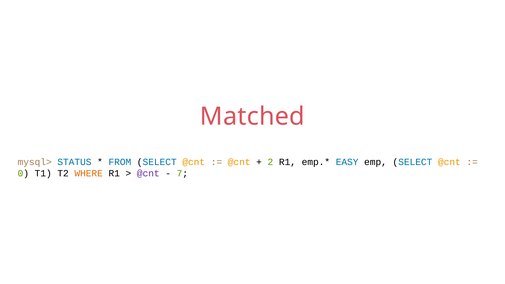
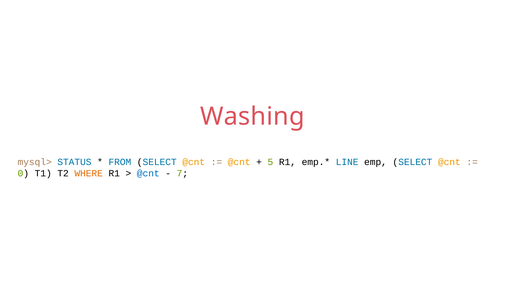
Matched: Matched -> Washing
2: 2 -> 5
EASY: EASY -> LINE
@cnt at (148, 174) colour: purple -> blue
